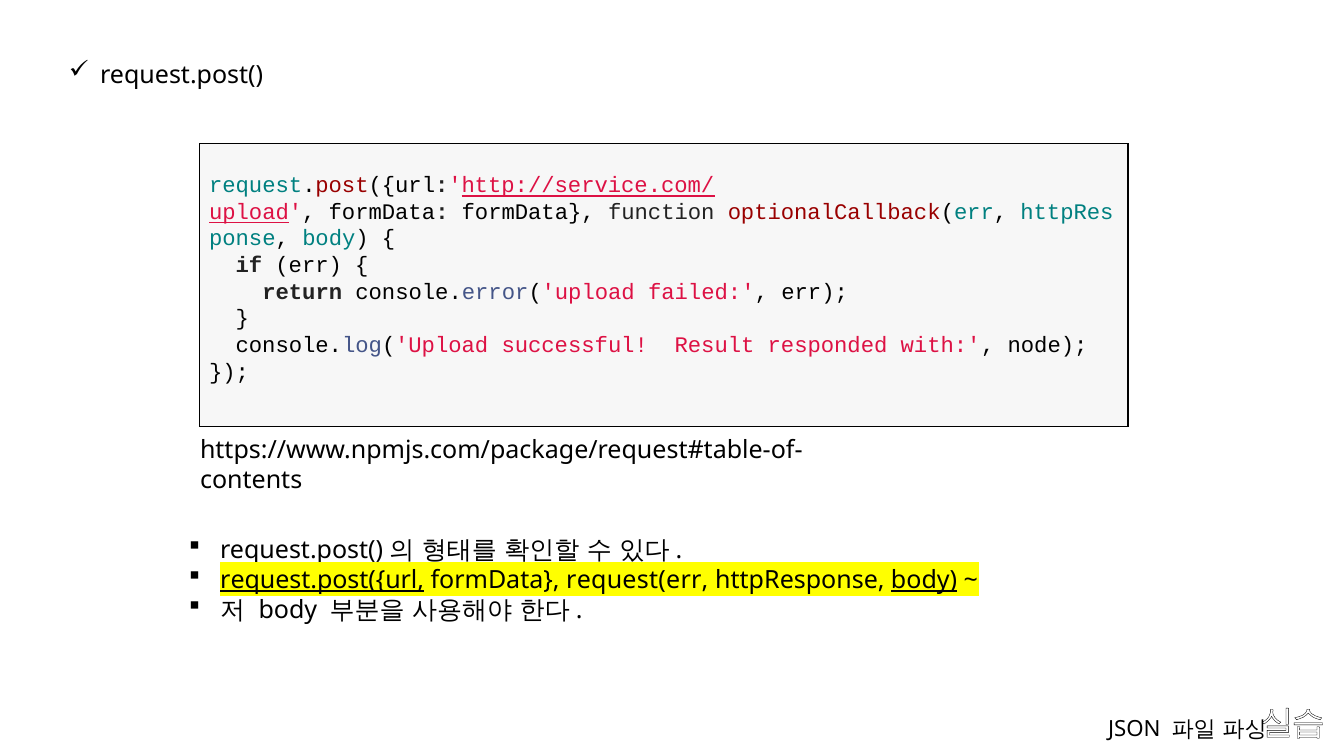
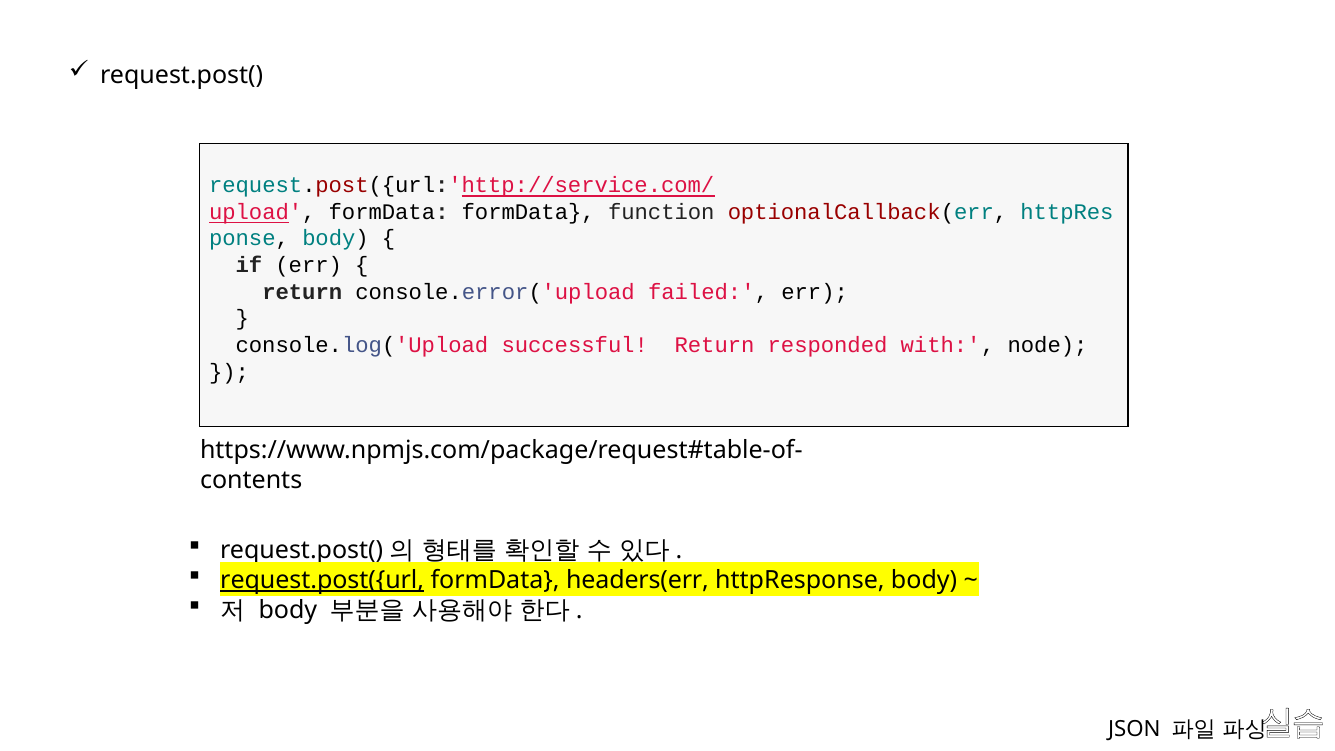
successful Result: Result -> Return
request(err: request(err -> headers(err
body at (924, 580) underline: present -> none
